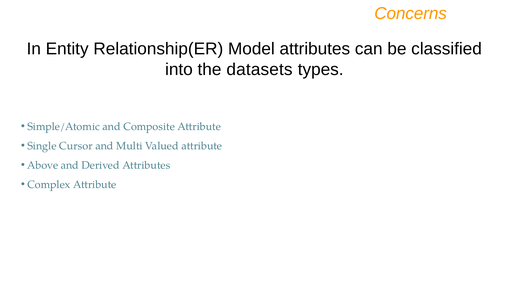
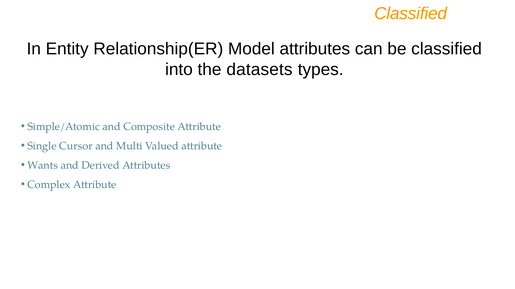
Concerns at (411, 13): Concerns -> Classified
Above: Above -> Wants
